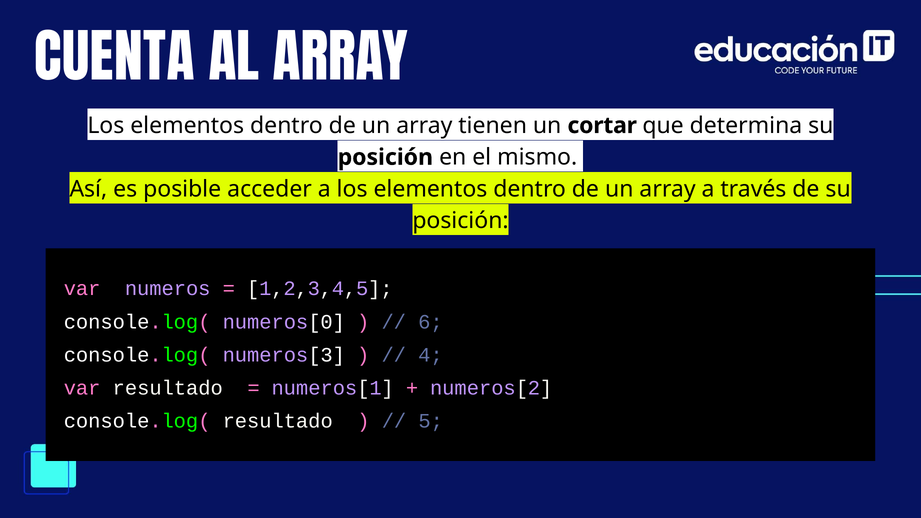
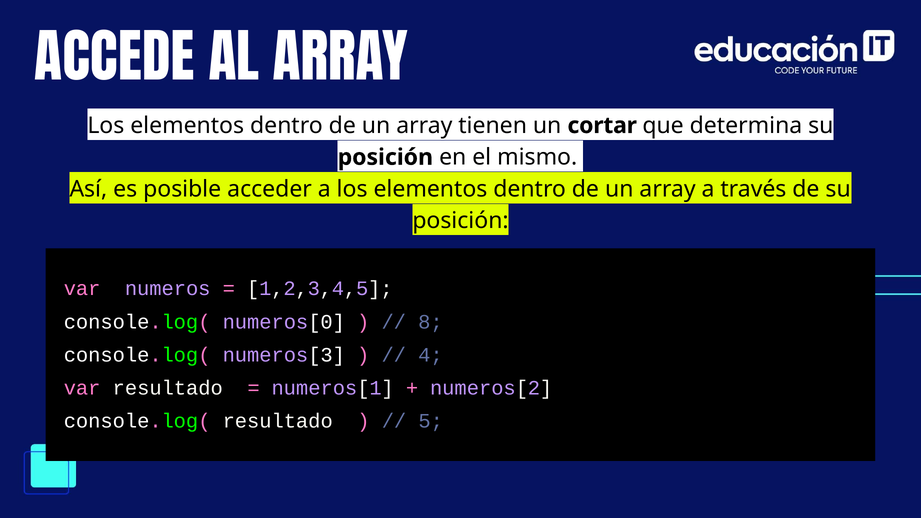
CUENTA: CUENTA -> ACCEDE
6: 6 -> 8
